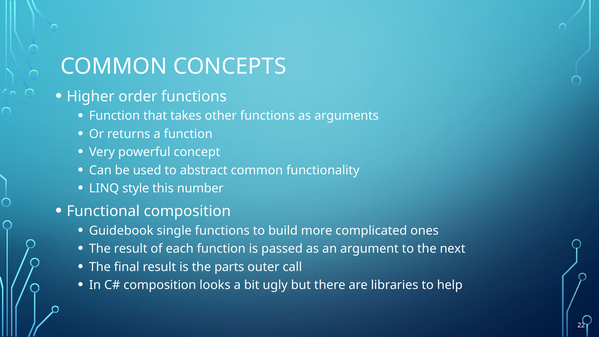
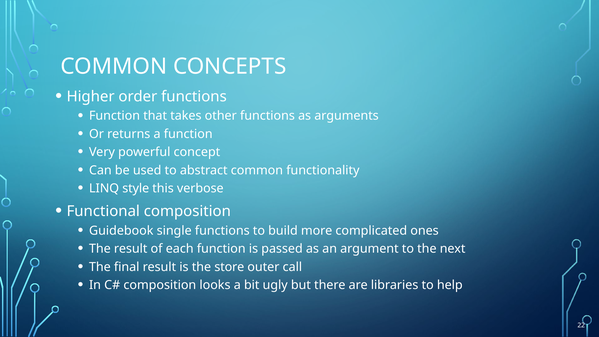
number: number -> verbose
parts: parts -> store
